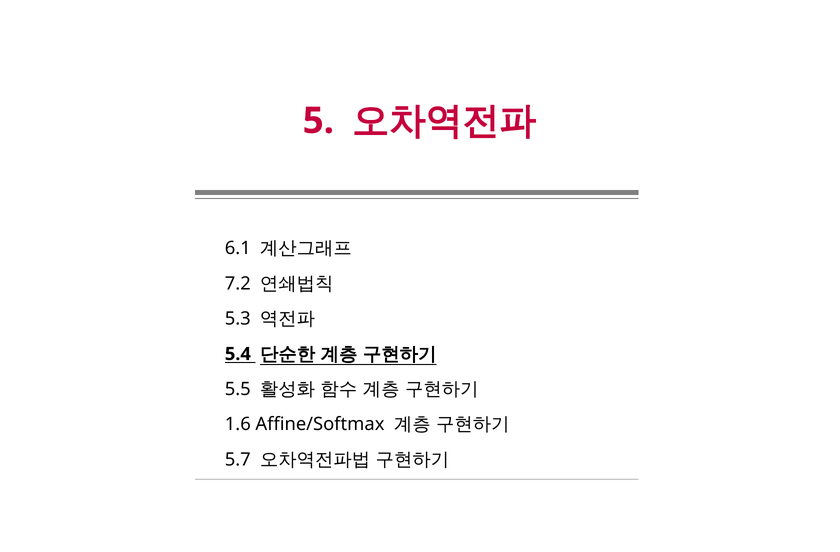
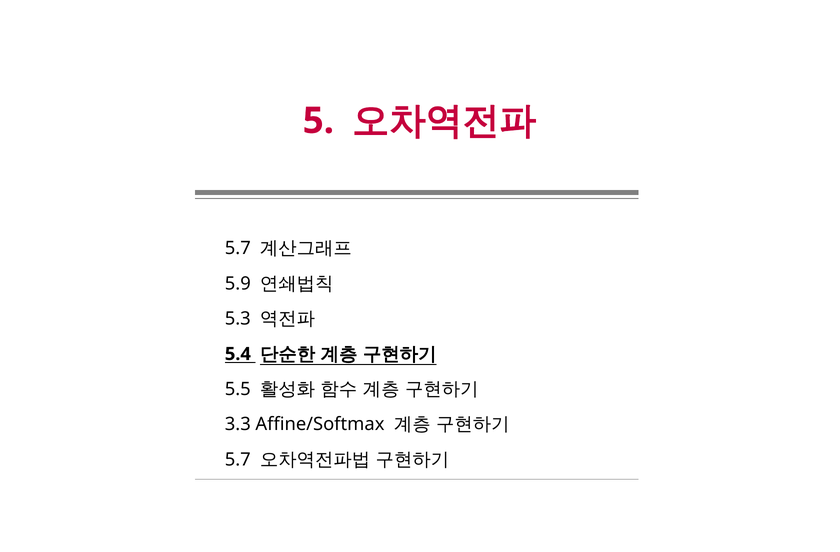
6.1 at (238, 248): 6.1 -> 5.7
7.2: 7.2 -> 5.9
1.6: 1.6 -> 3.3
